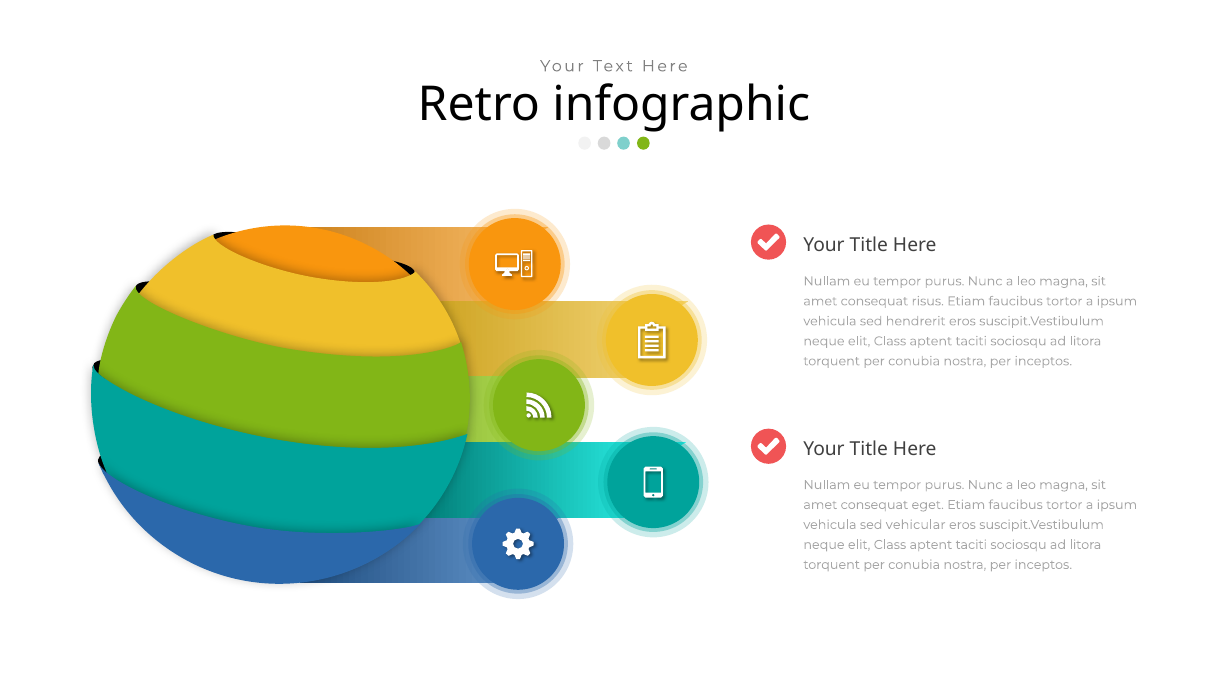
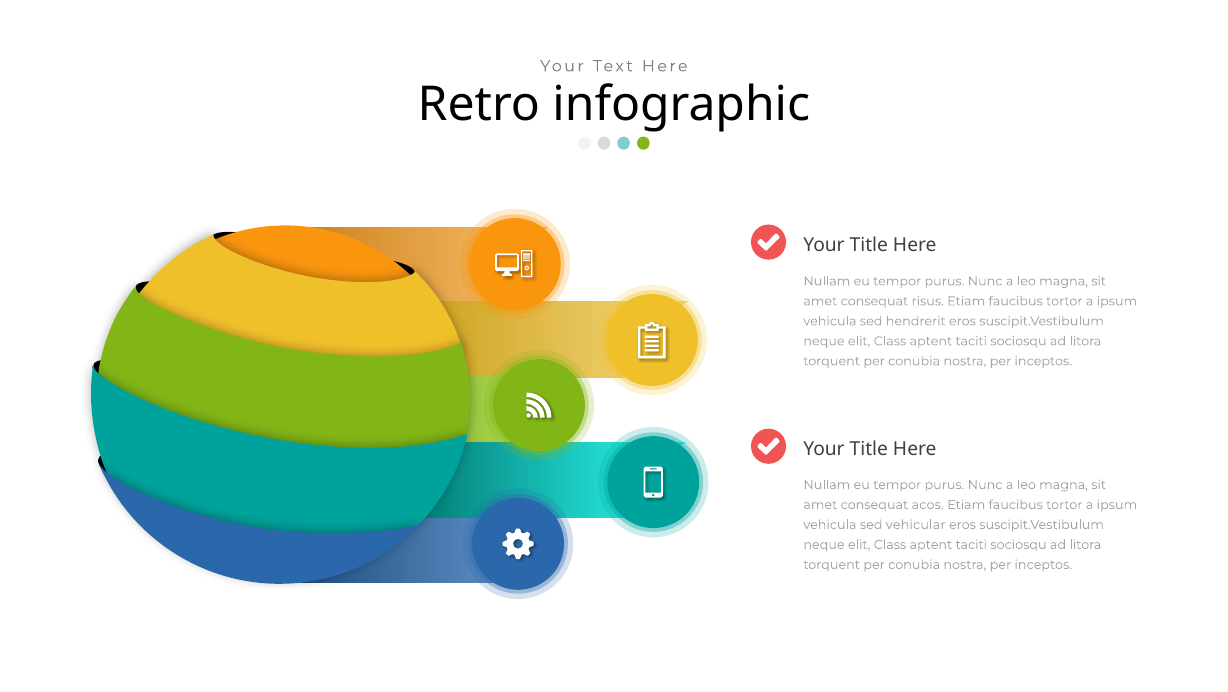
eget: eget -> acos
